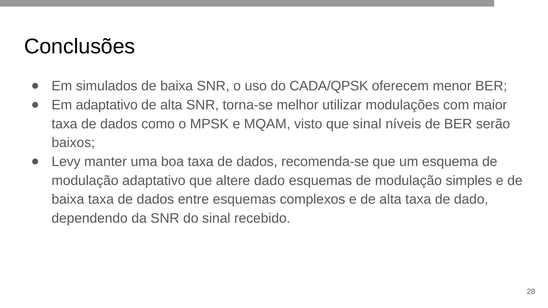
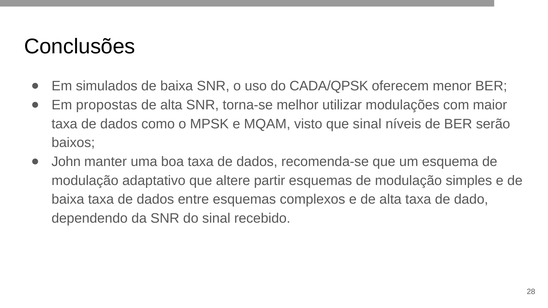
Em adaptativo: adaptativo -> propostas
Levy: Levy -> John
altere dado: dado -> partir
